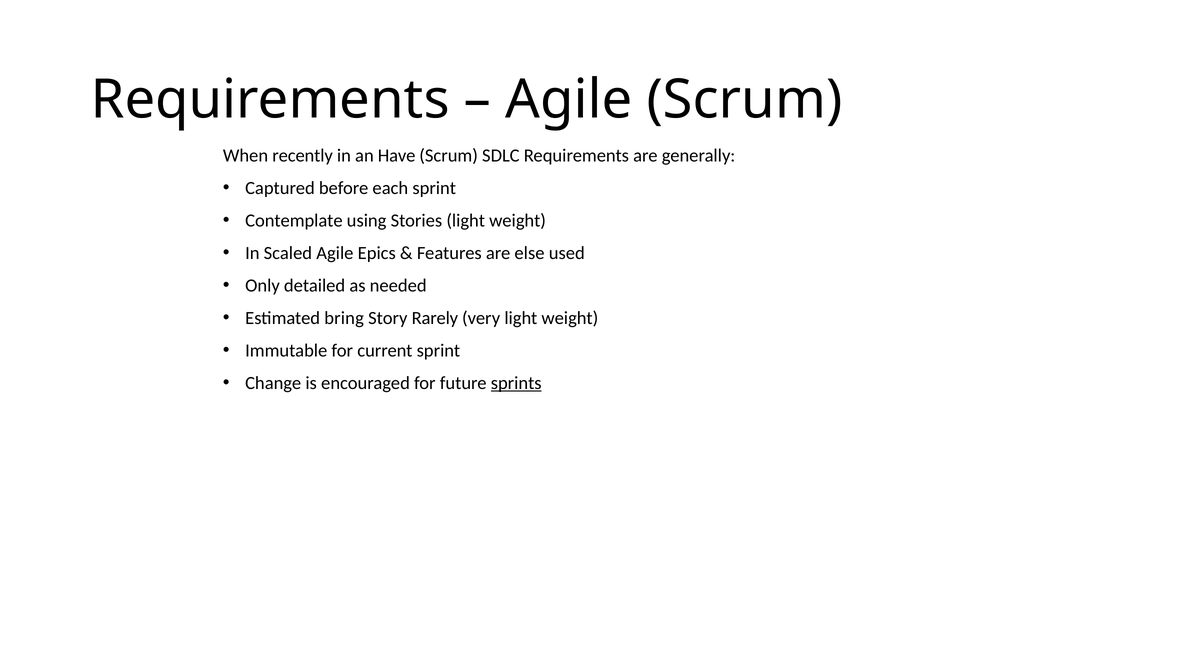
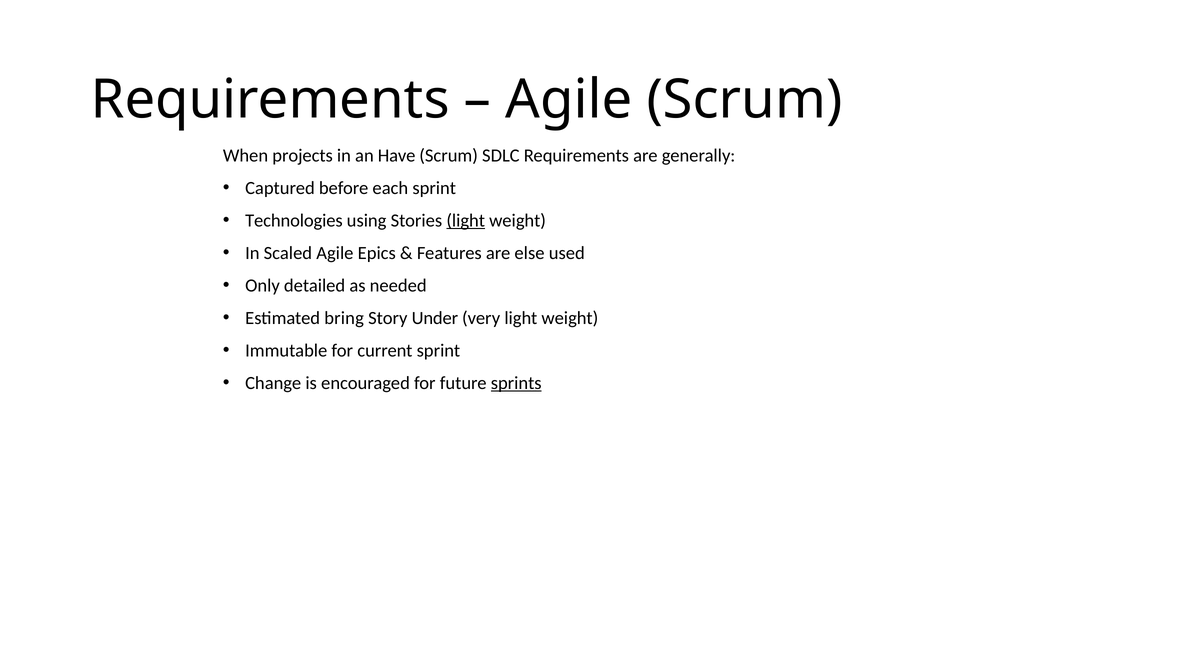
recently: recently -> projects
Contemplate: Contemplate -> Technologies
light at (466, 221) underline: none -> present
Rarely: Rarely -> Under
